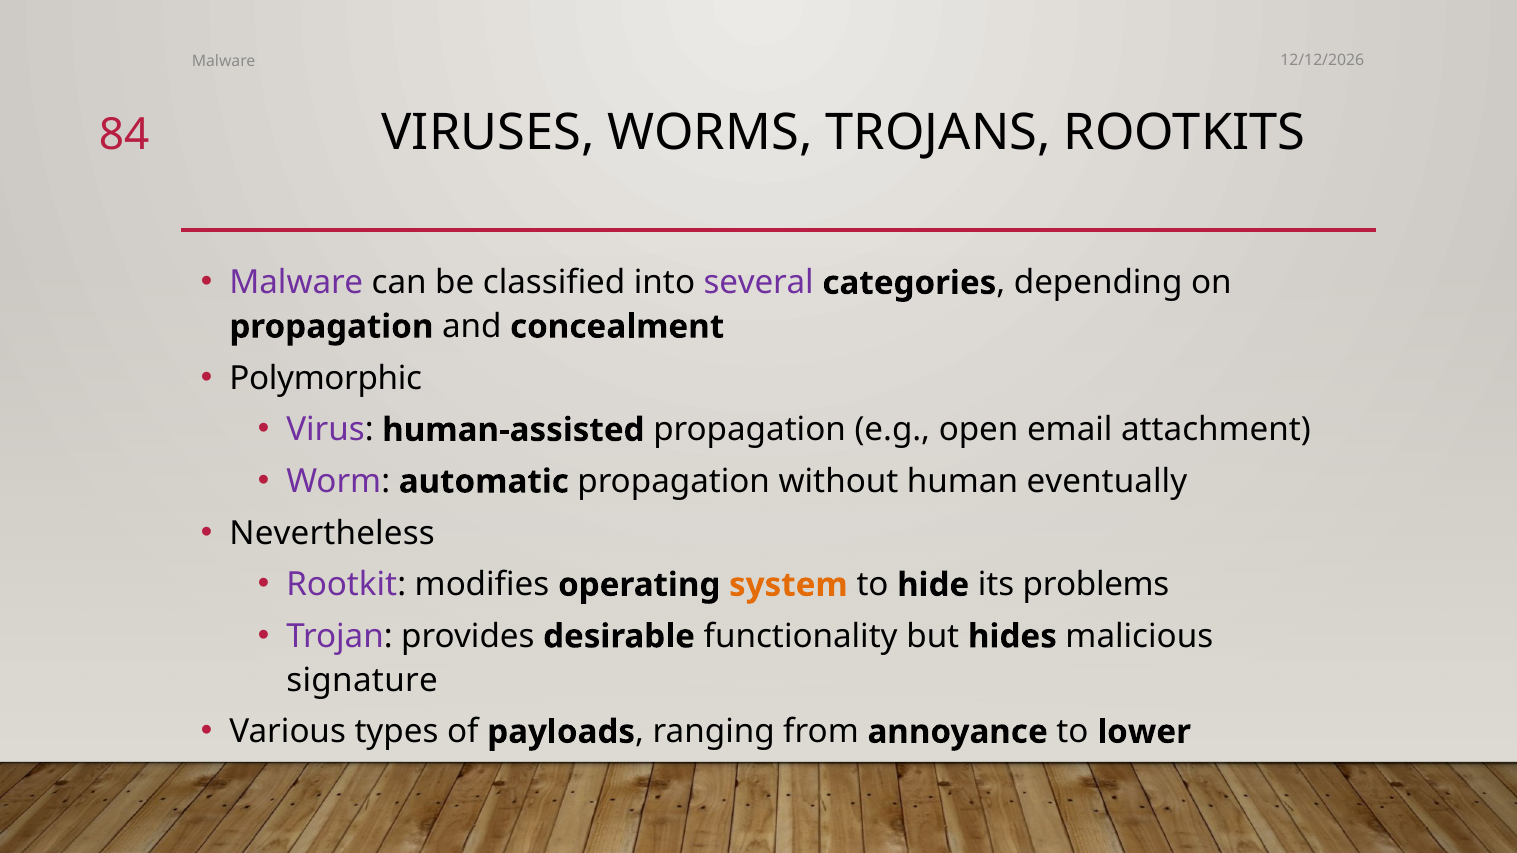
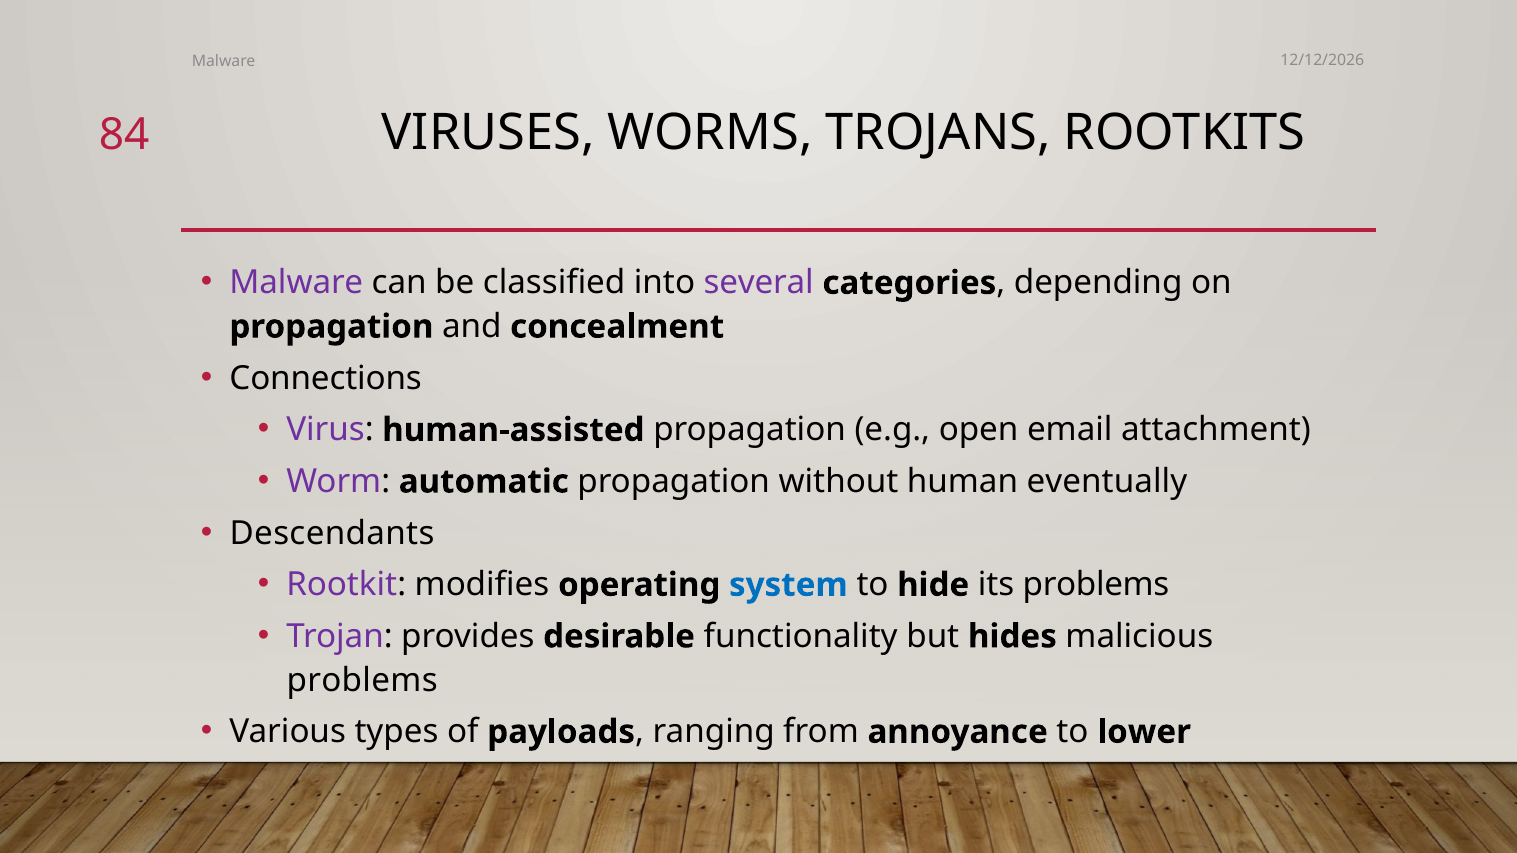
Polymorphic: Polymorphic -> Connections
Nevertheless: Nevertheless -> Descendants
system colour: orange -> blue
signature at (362, 680): signature -> problems
